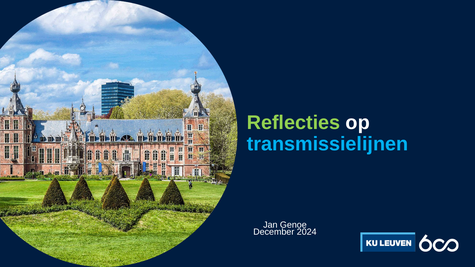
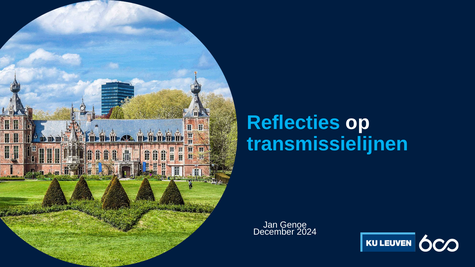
Reflecties colour: light green -> light blue
